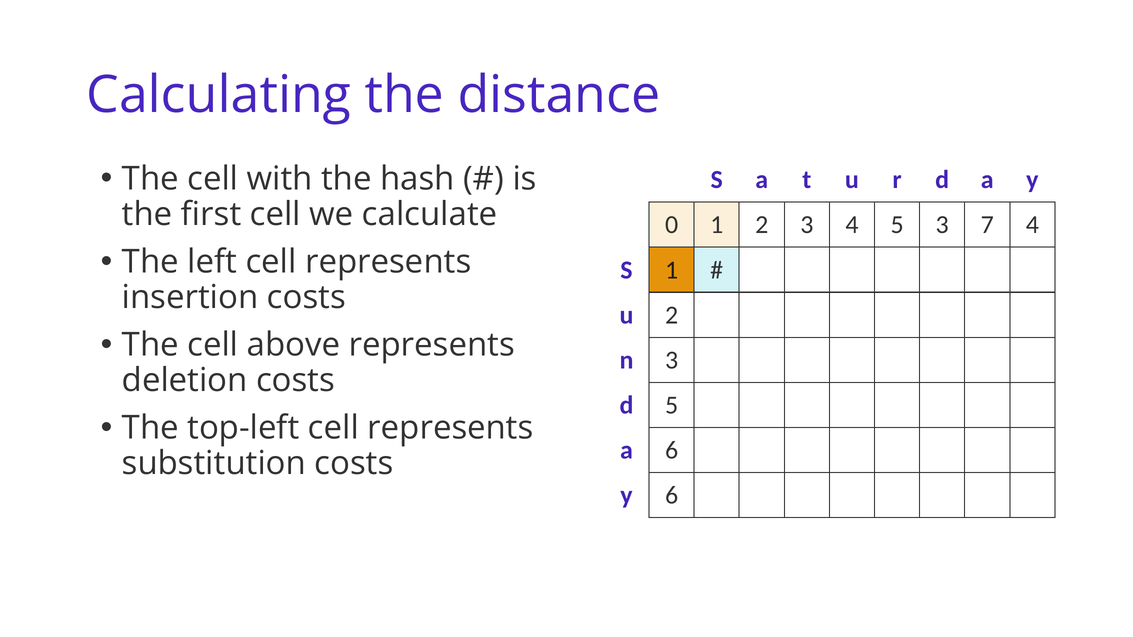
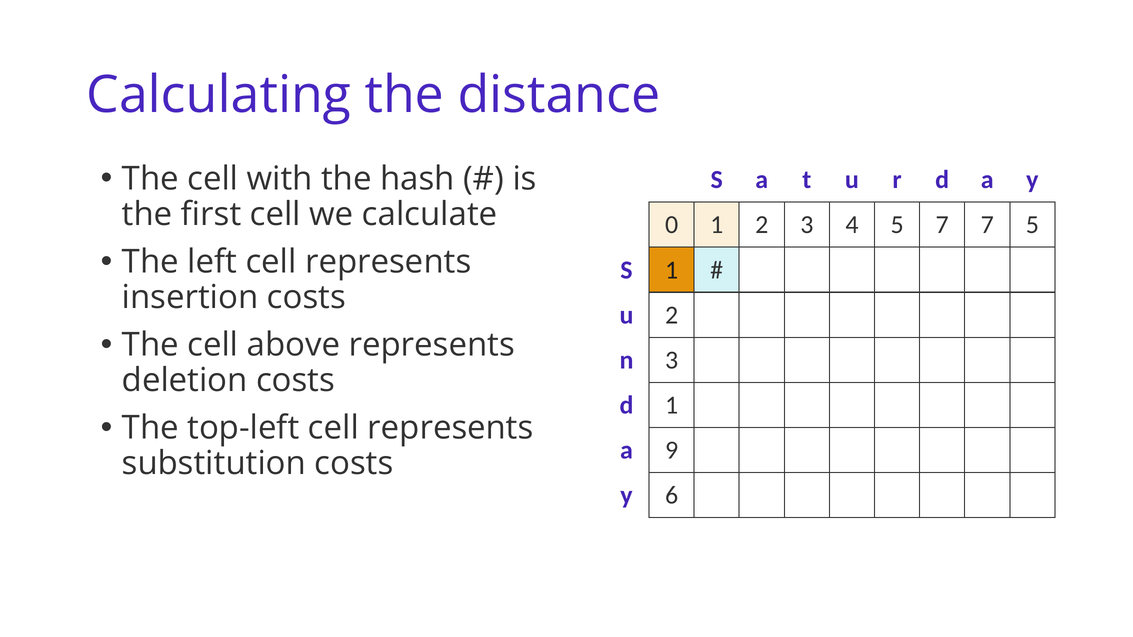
5 3: 3 -> 7
7 4: 4 -> 5
d 5: 5 -> 1
a 6: 6 -> 9
